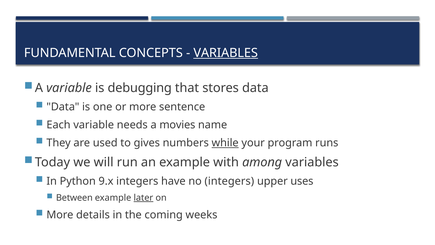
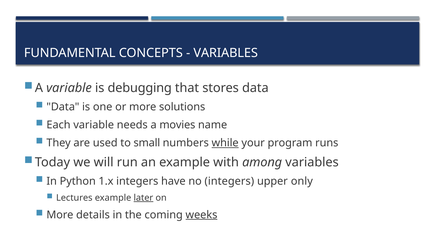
VARIABLES at (226, 53) underline: present -> none
sentence: sentence -> solutions
gives: gives -> small
9.x: 9.x -> 1.x
uses: uses -> only
Between: Between -> Lectures
weeks underline: none -> present
